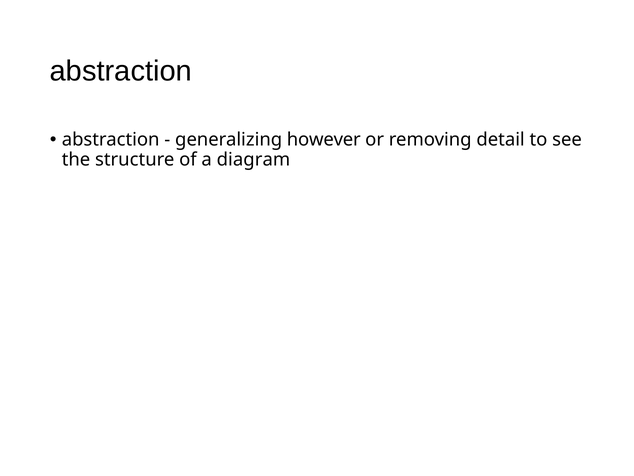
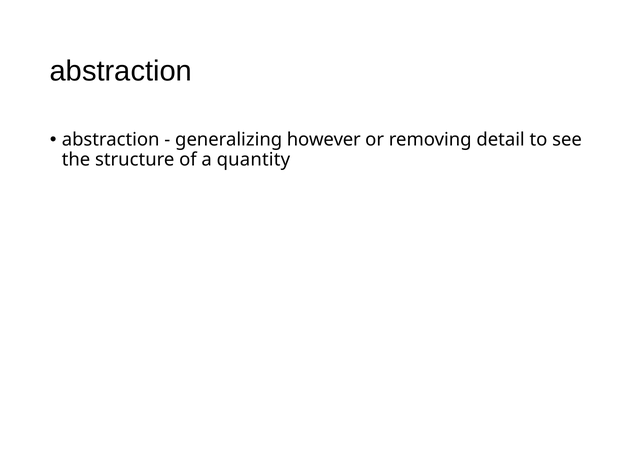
diagram: diagram -> quantity
